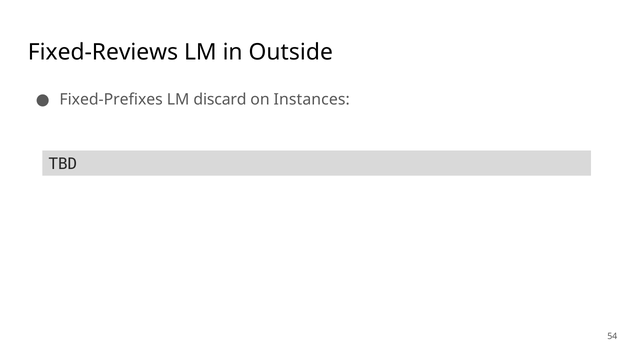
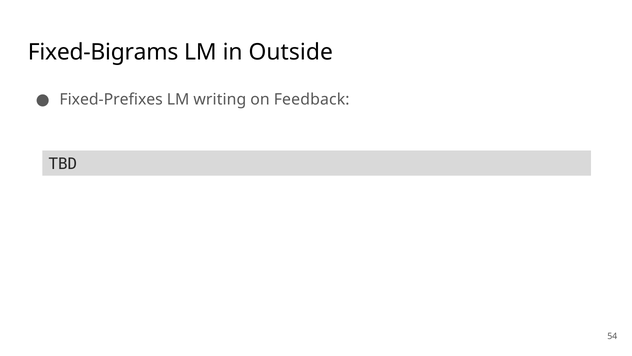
Fixed-Reviews: Fixed-Reviews -> Fixed-Bigrams
discard: discard -> writing
Instances: Instances -> Feedback
